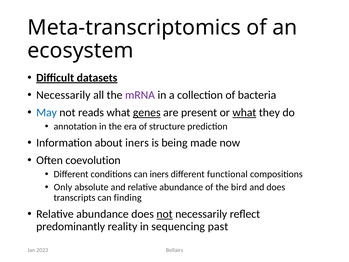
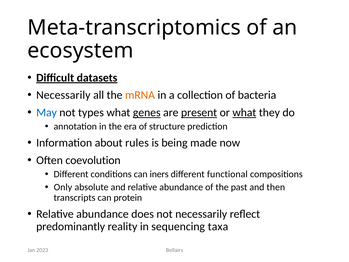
mRNA colour: purple -> orange
reads: reads -> types
present underline: none -> present
about iners: iners -> rules
bird: bird -> past
and does: does -> then
finding: finding -> protein
not at (165, 214) underline: present -> none
past: past -> taxa
